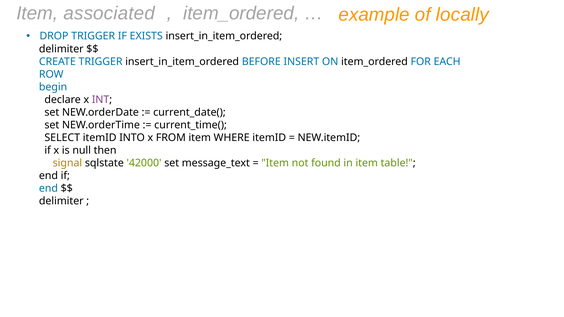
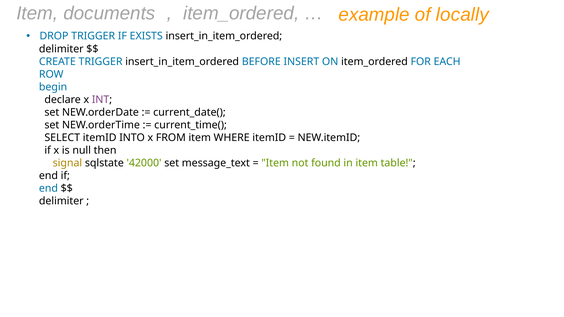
associated: associated -> documents
